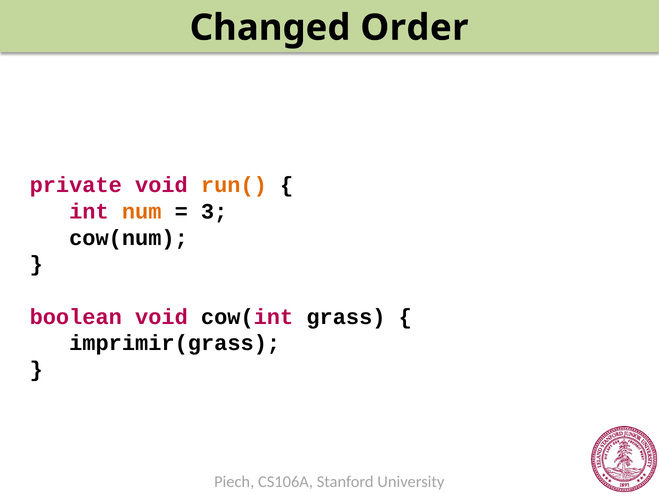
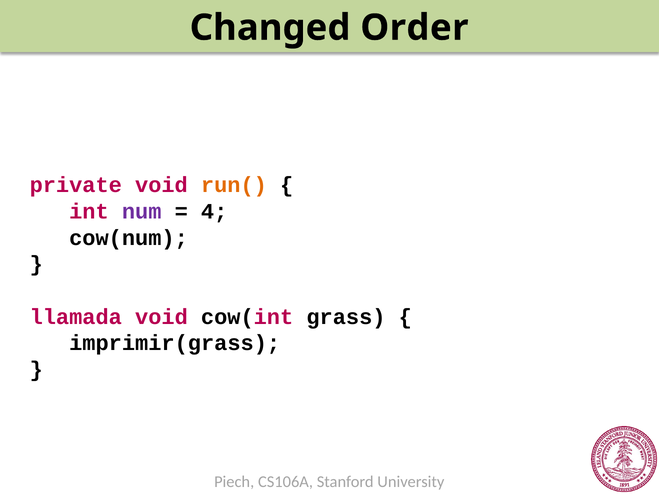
num colour: orange -> purple
3: 3 -> 4
boolean: boolean -> llamada
